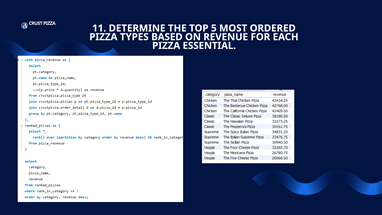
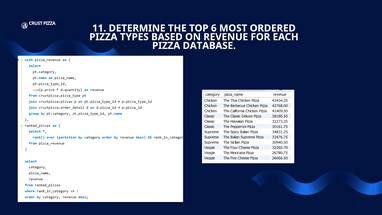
5: 5 -> 6
ESSENTIAL: ESSENTIAL -> DATABASE
